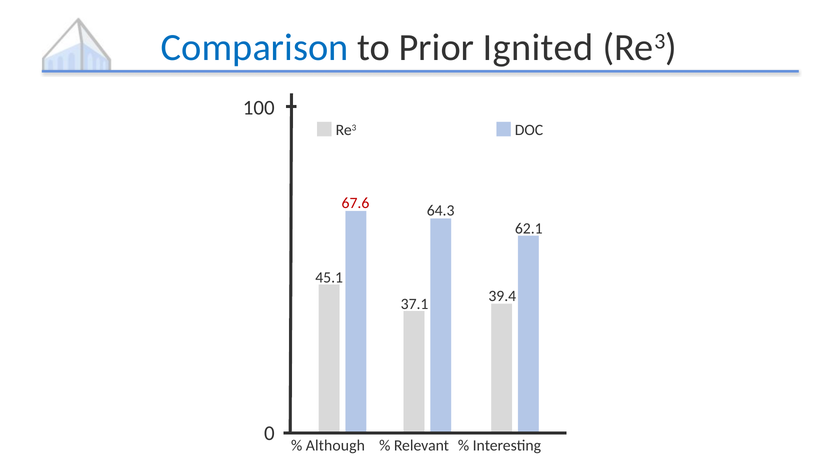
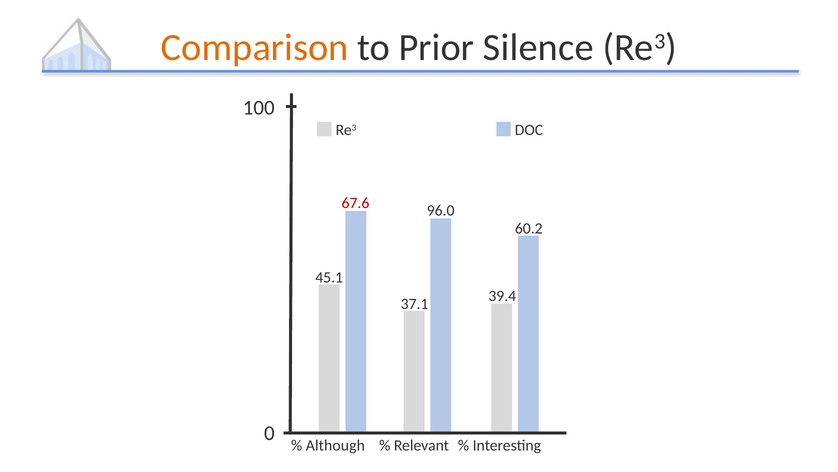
Comparison colour: blue -> orange
Ignited: Ignited -> Silence
64.3: 64.3 -> 96.0
62.1: 62.1 -> 60.2
